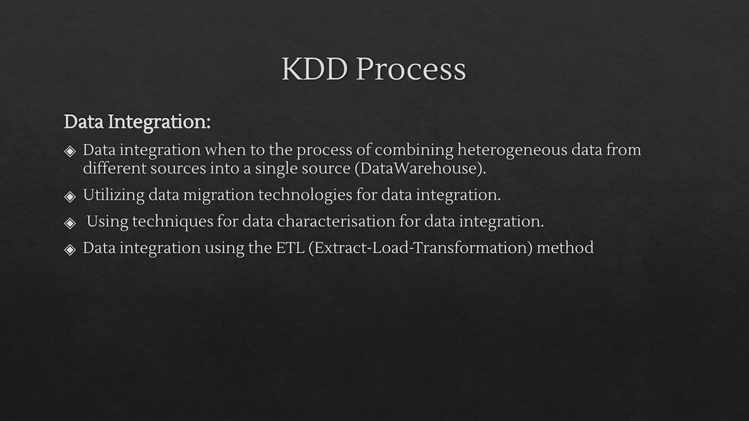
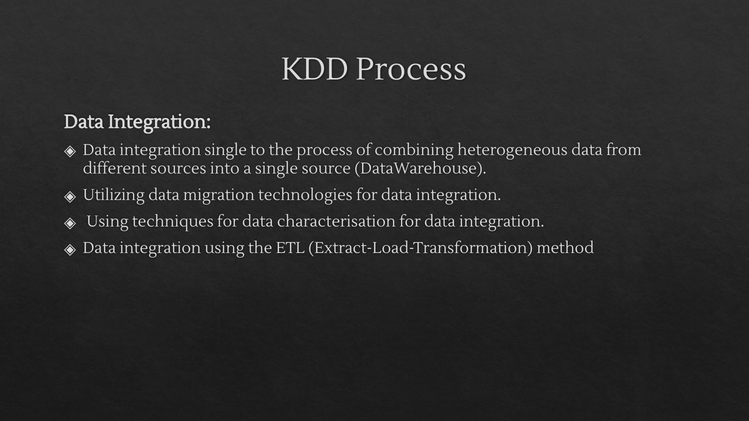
integration when: when -> single
